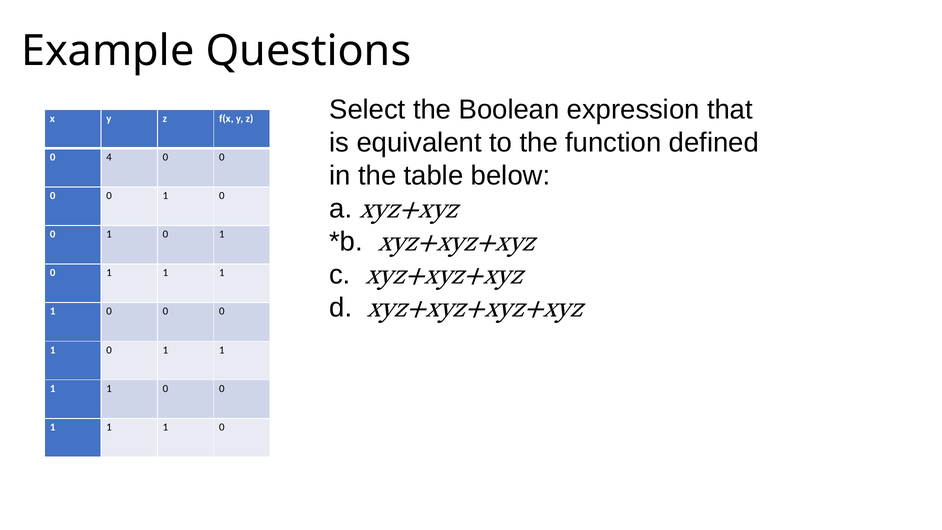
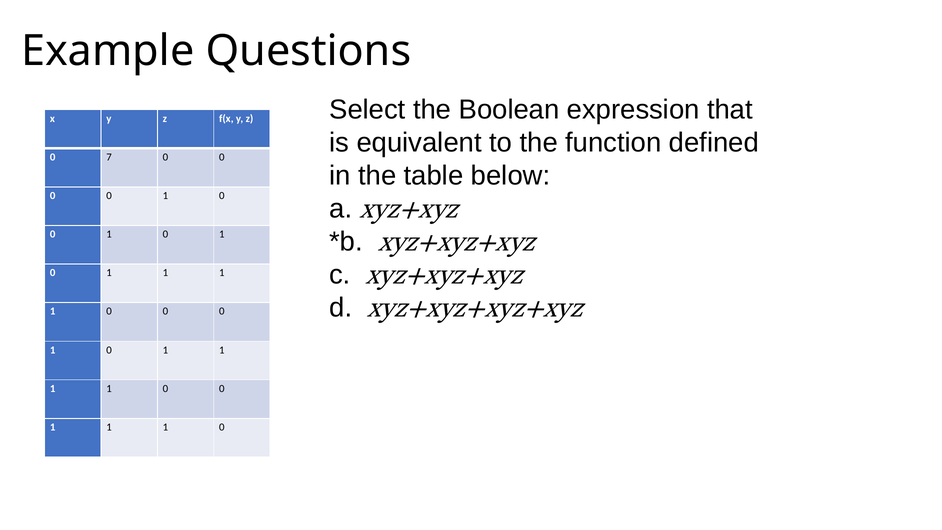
4: 4 -> 7
